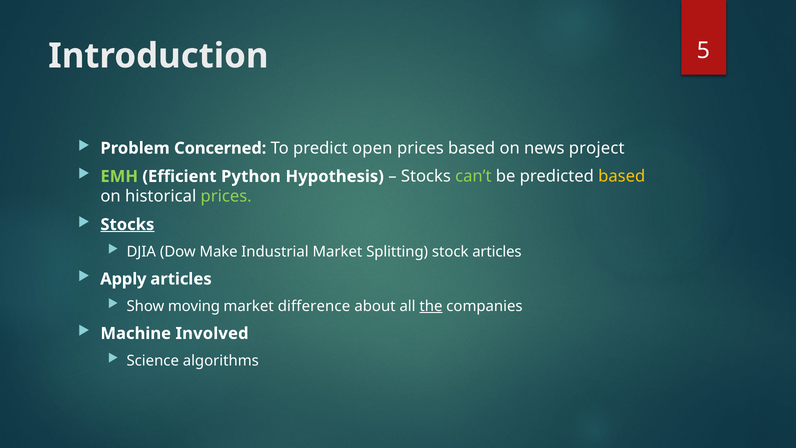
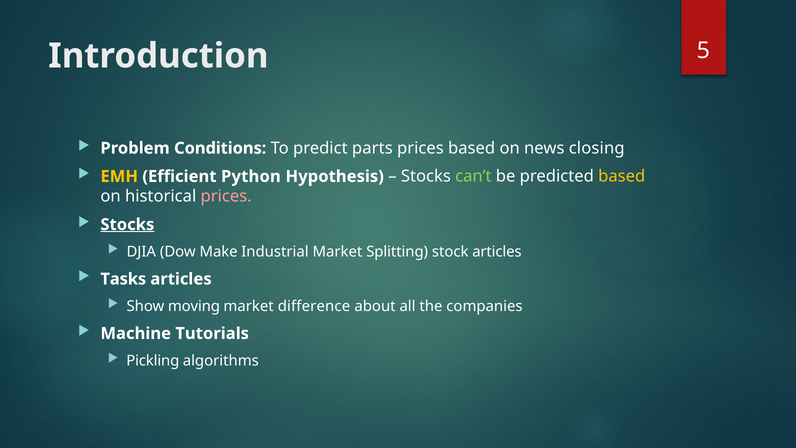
Concerned: Concerned -> Conditions
open: open -> parts
project: project -> closing
EMH colour: light green -> yellow
prices at (226, 196) colour: light green -> pink
Apply: Apply -> Tasks
the underline: present -> none
Involved: Involved -> Tutorials
Science: Science -> Pickling
